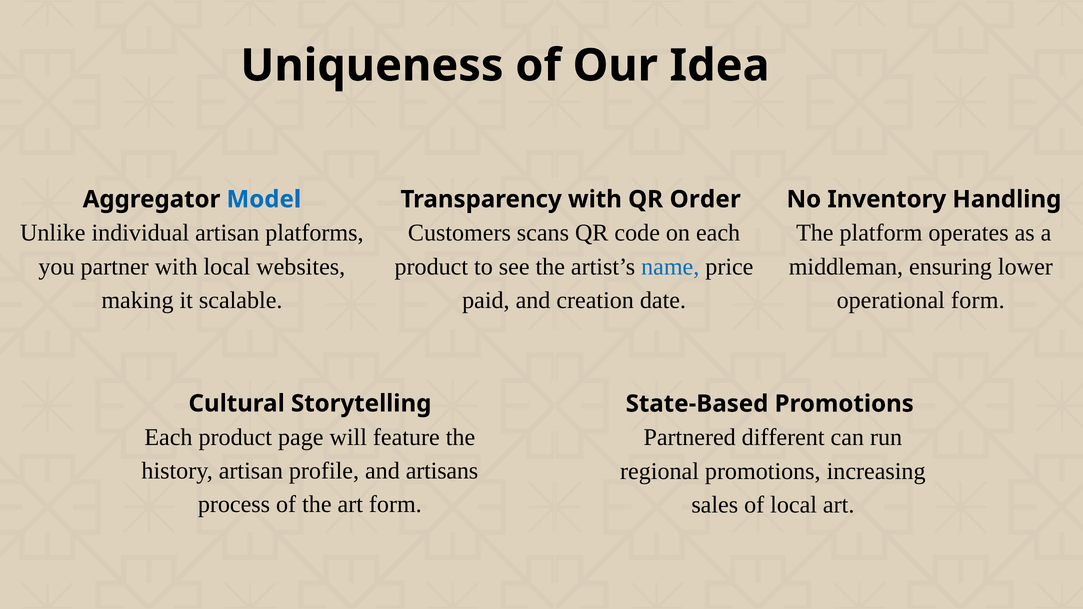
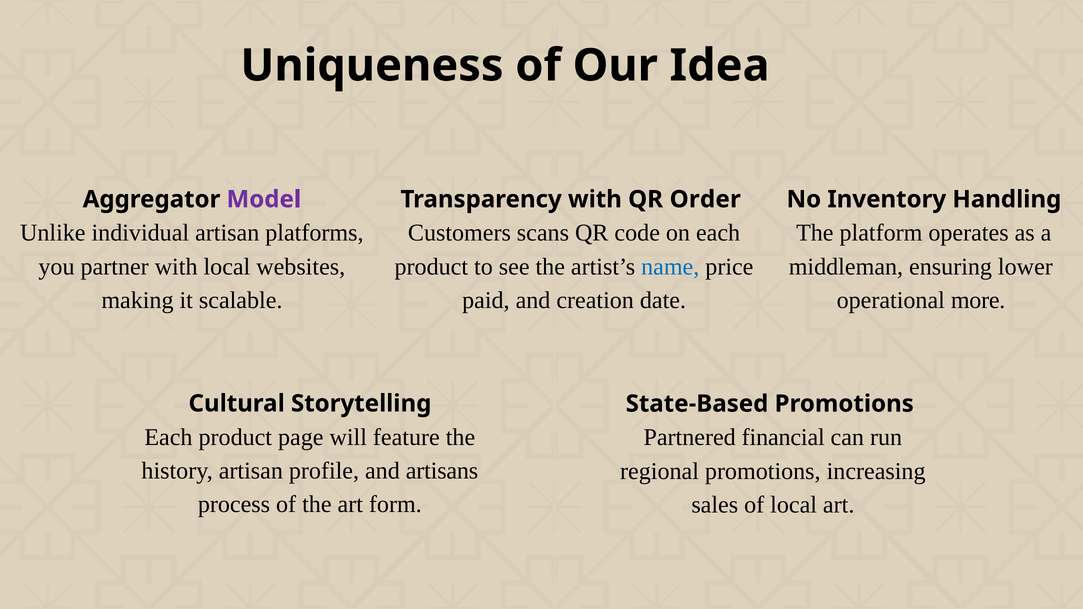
Model colour: blue -> purple
operational form: form -> more
different: different -> financial
